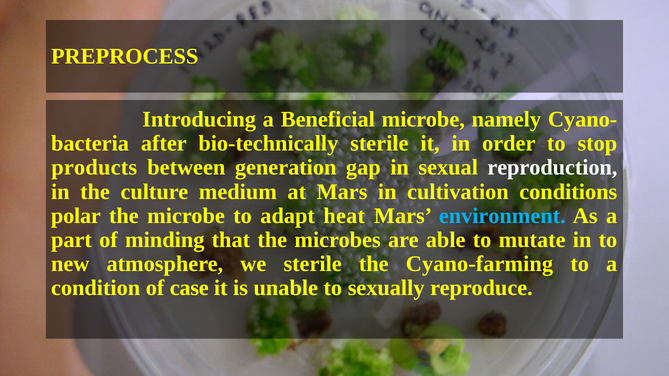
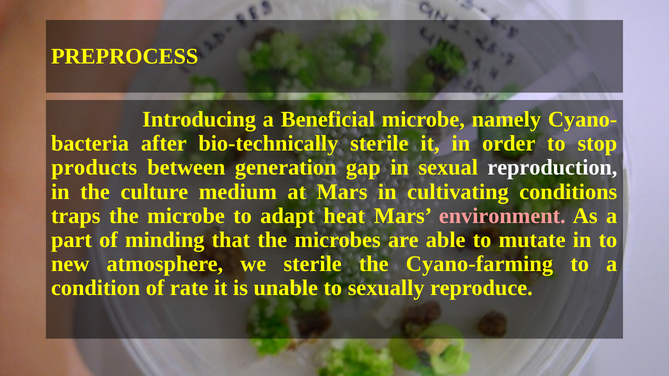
cultivation: cultivation -> cultivating
polar: polar -> traps
environment colour: light blue -> pink
case: case -> rate
